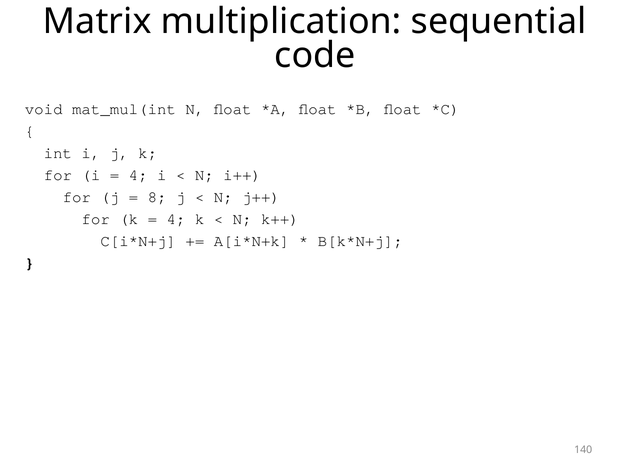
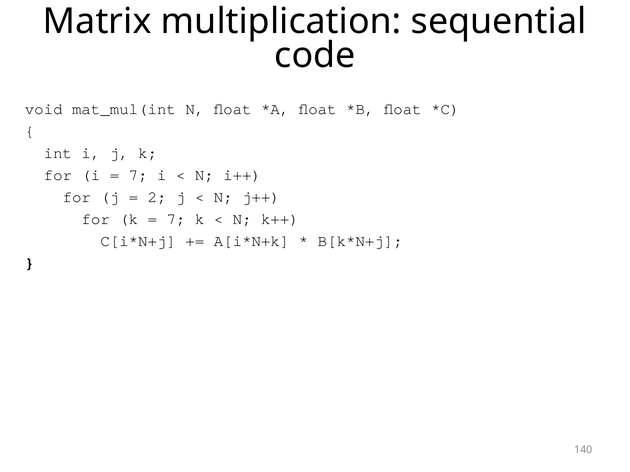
4 at (138, 175): 4 -> 7
8: 8 -> 2
4 at (176, 219): 4 -> 7
